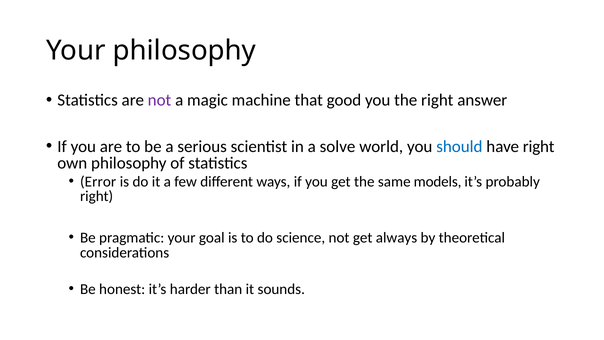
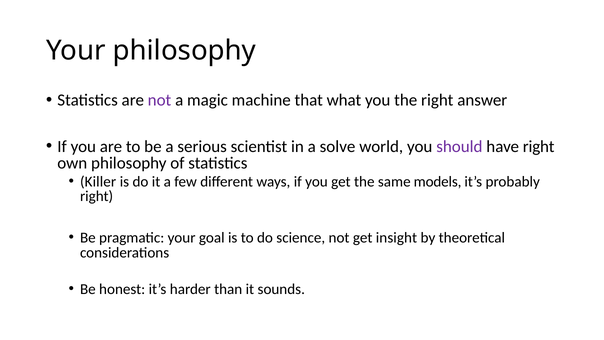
good: good -> what
should colour: blue -> purple
Error: Error -> Killer
always: always -> insight
